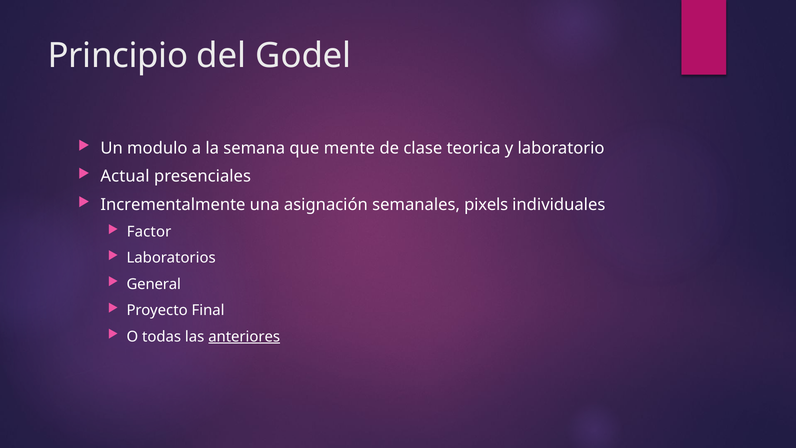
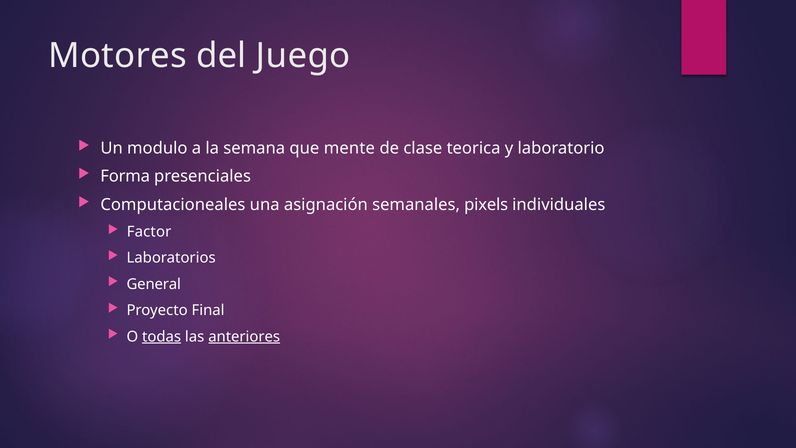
Principio: Principio -> Motores
Godel: Godel -> Juego
Actual: Actual -> Forma
Incrementalmente: Incrementalmente -> Computacioneales
todas underline: none -> present
